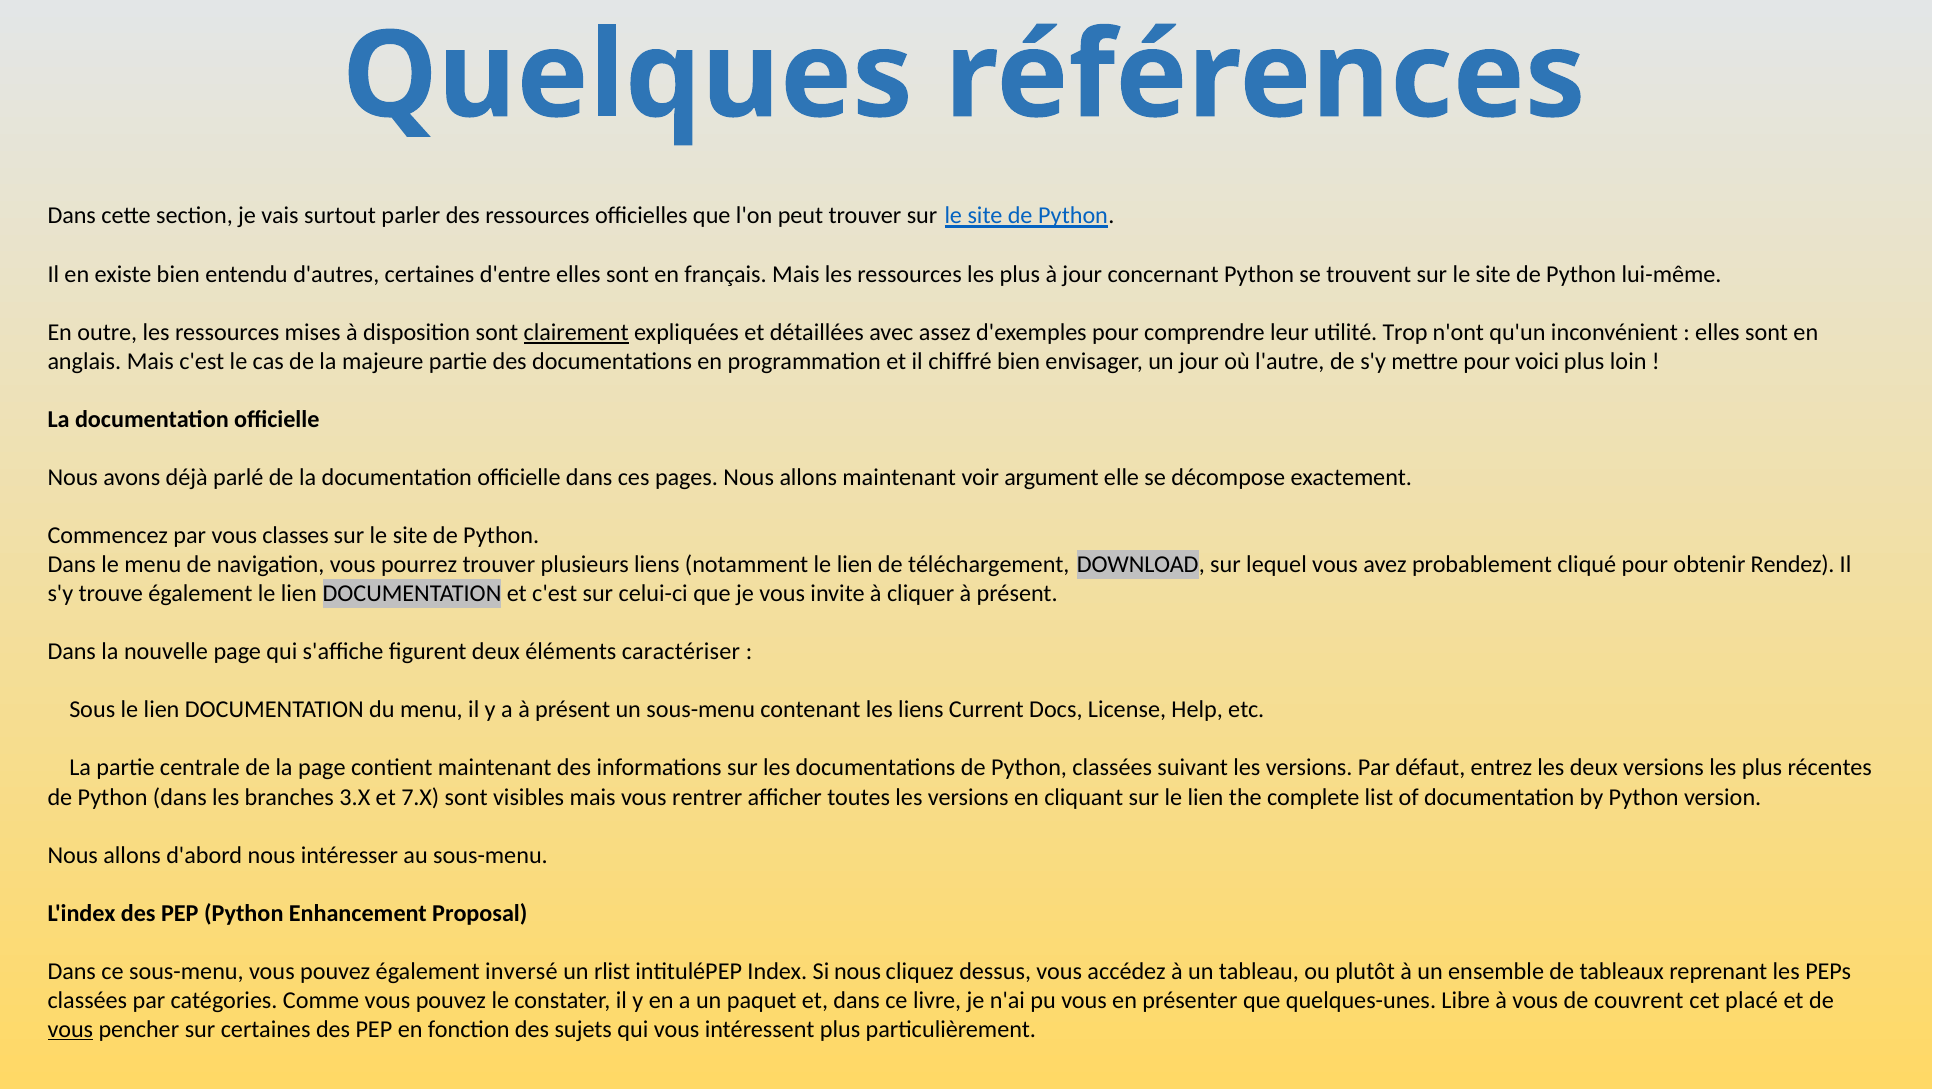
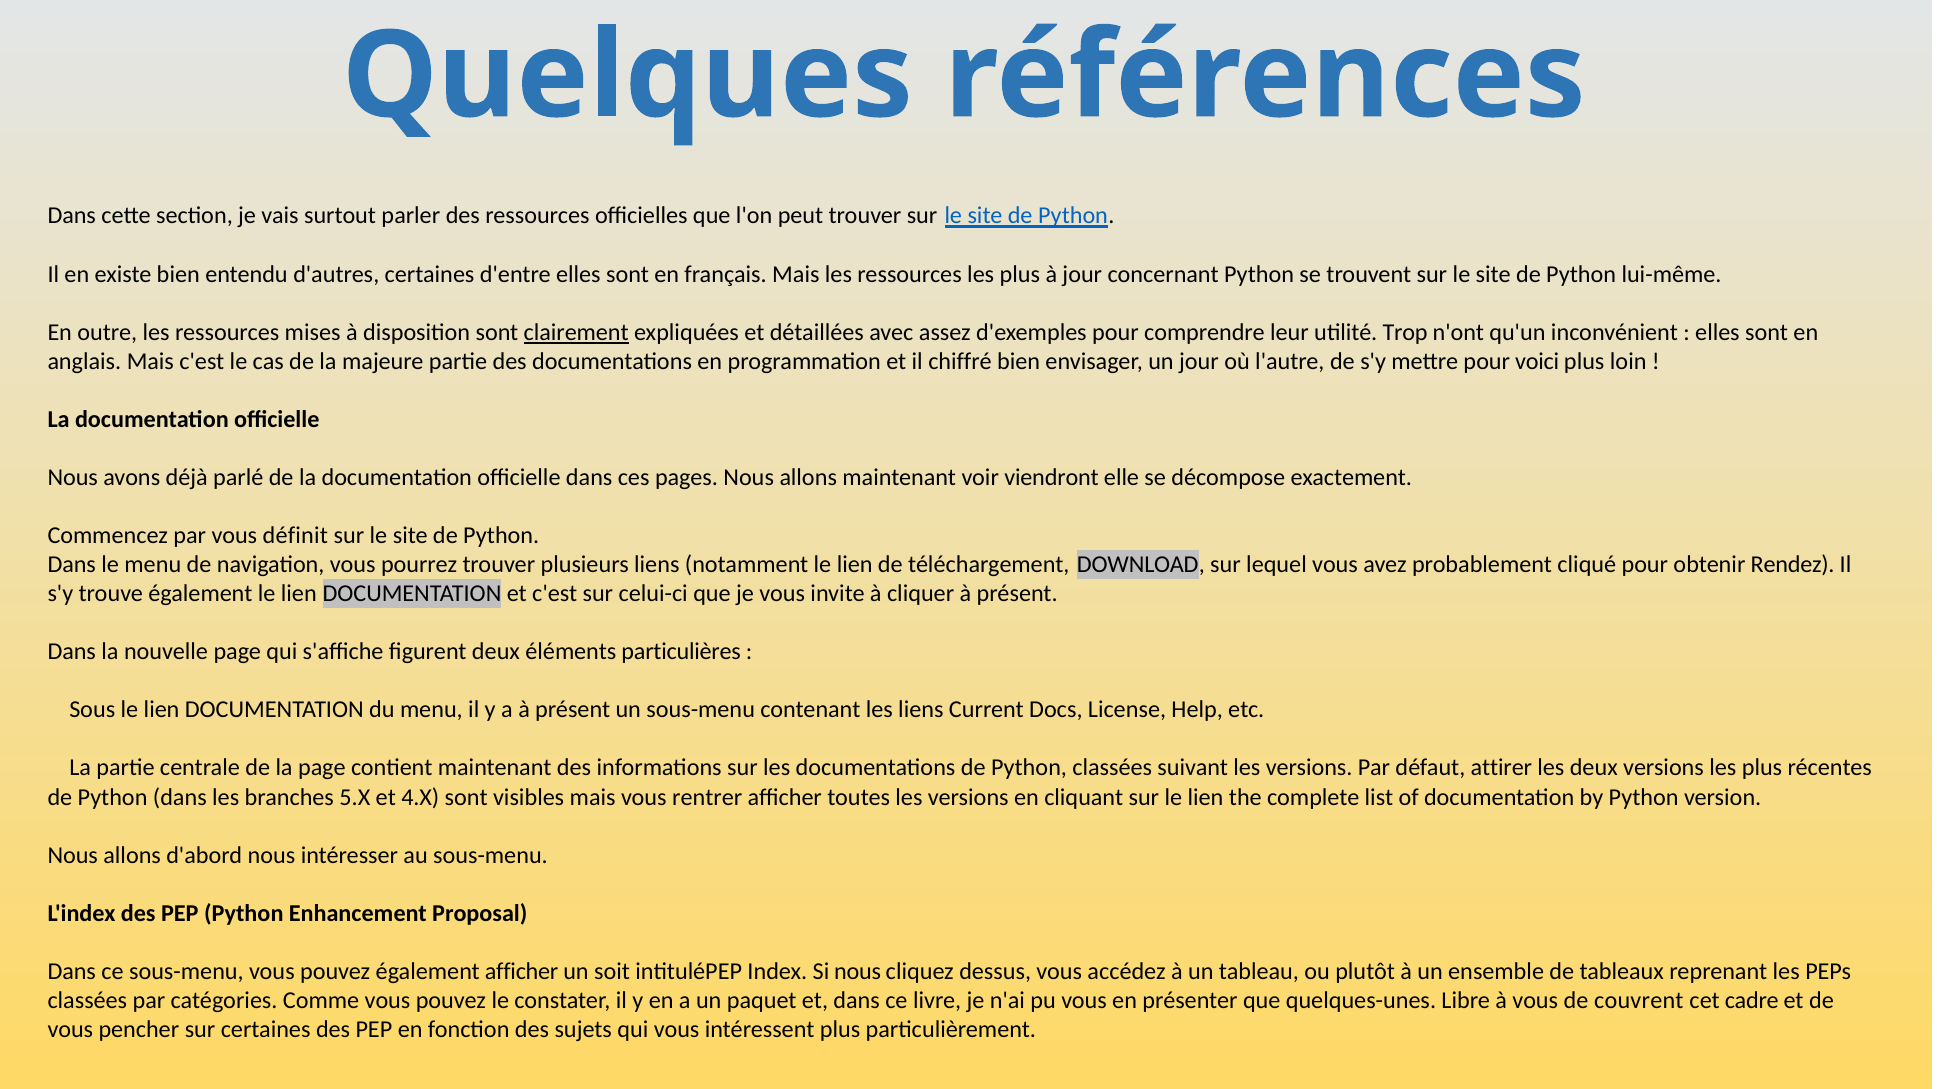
argument: argument -> viendront
classes: classes -> définit
caractériser: caractériser -> particulières
entrez: entrez -> attirer
3.X: 3.X -> 5.X
7.X: 7.X -> 4.X
également inversé: inversé -> afficher
rlist: rlist -> soit
placé: placé -> cadre
vous at (70, 1030) underline: present -> none
